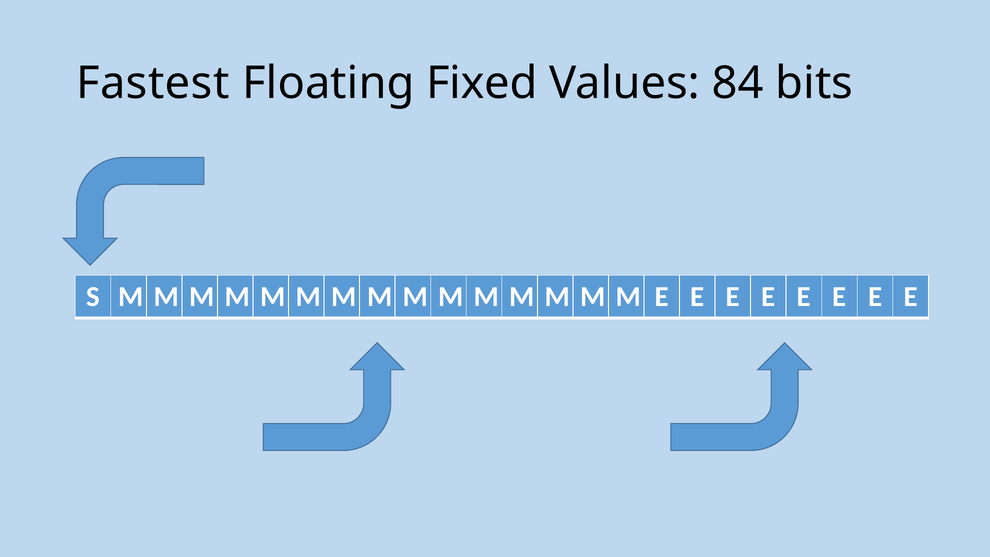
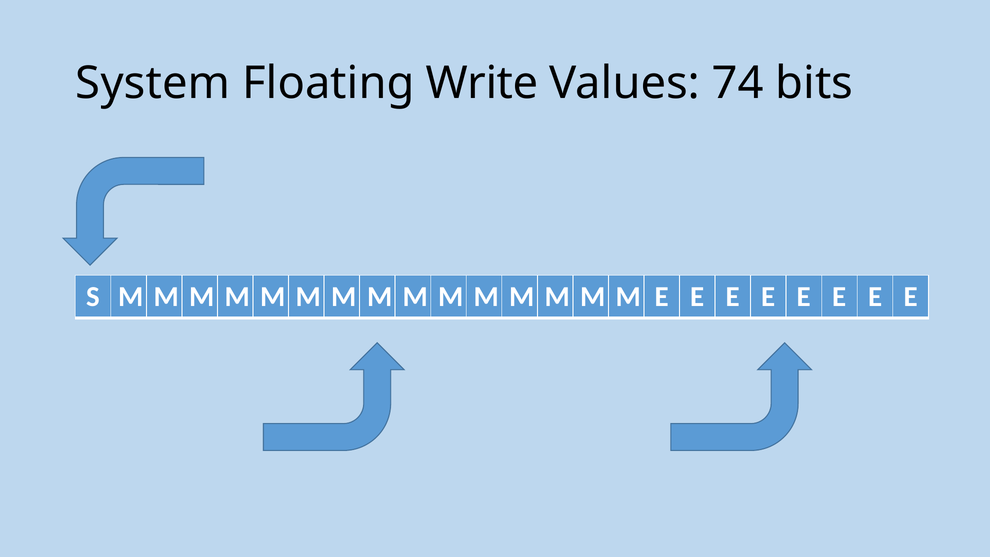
Fastest: Fastest -> System
Fixed: Fixed -> Write
84: 84 -> 74
